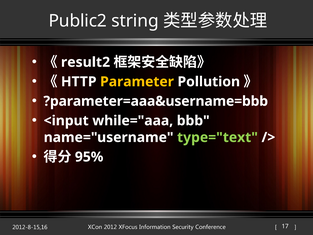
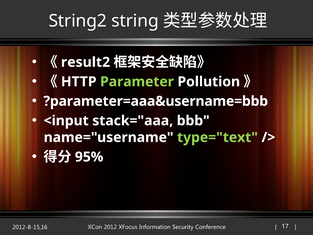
Public2: Public2 -> String2
Parameter colour: yellow -> light green
while="aaa: while="aaa -> stack="aaa
